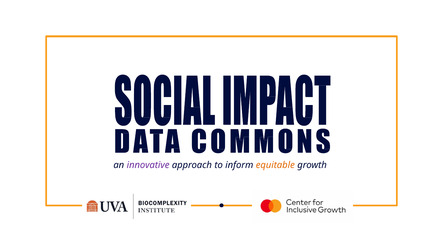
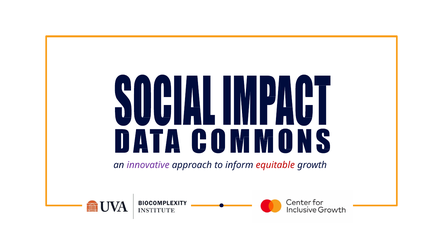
equitable colour: orange -> red
